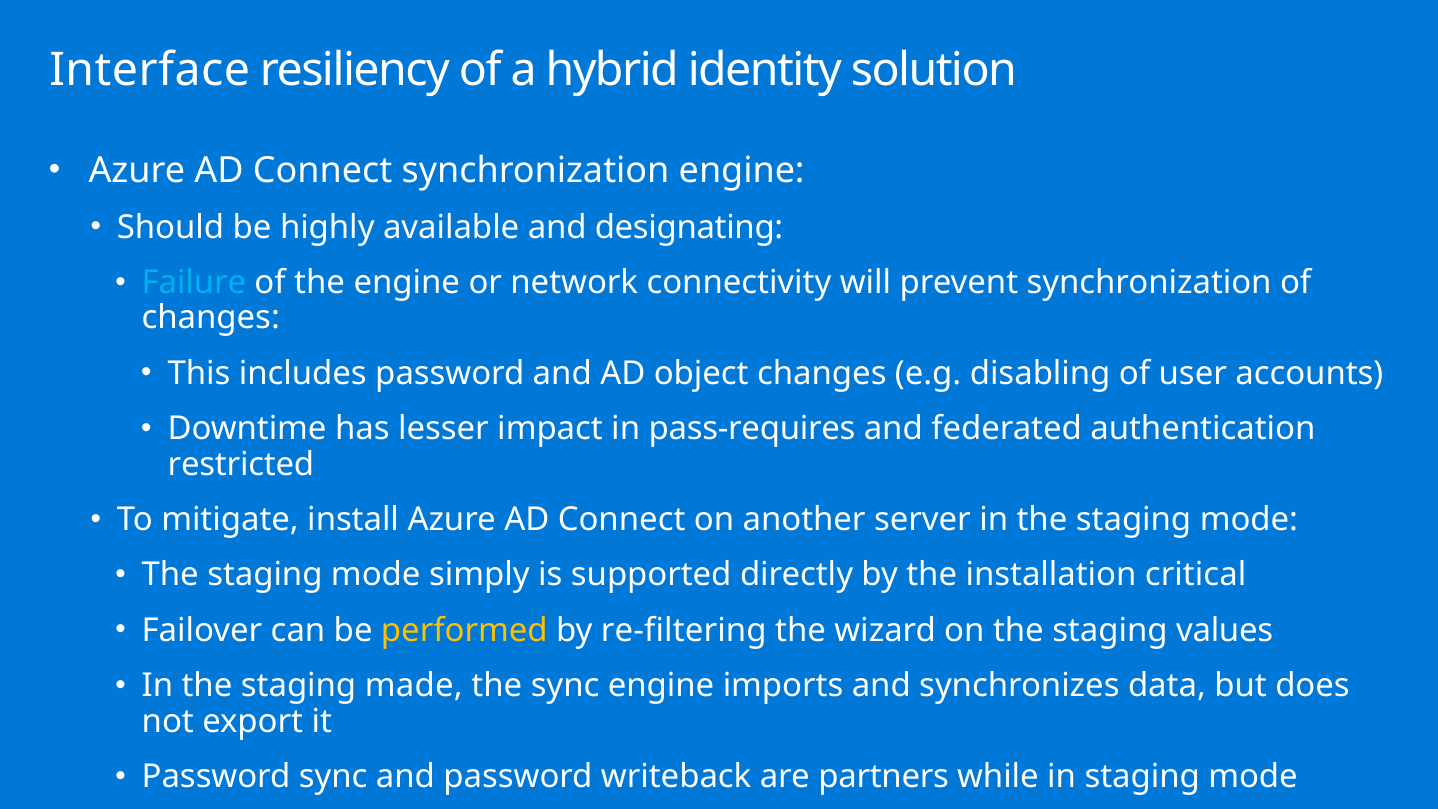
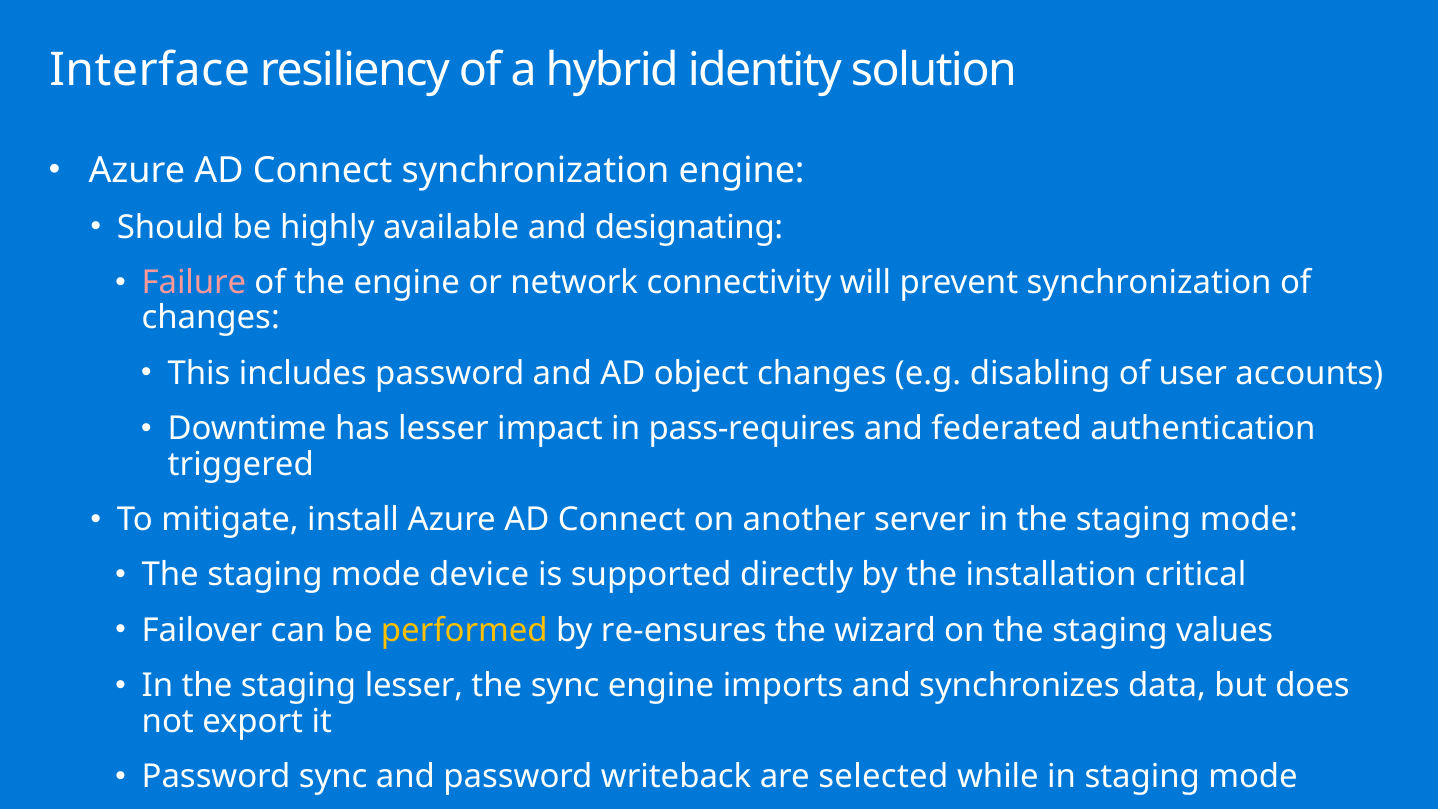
Failure colour: light blue -> pink
restricted: restricted -> triggered
simply: simply -> device
re-filtering: re-filtering -> re-ensures
staging made: made -> lesser
partners: partners -> selected
